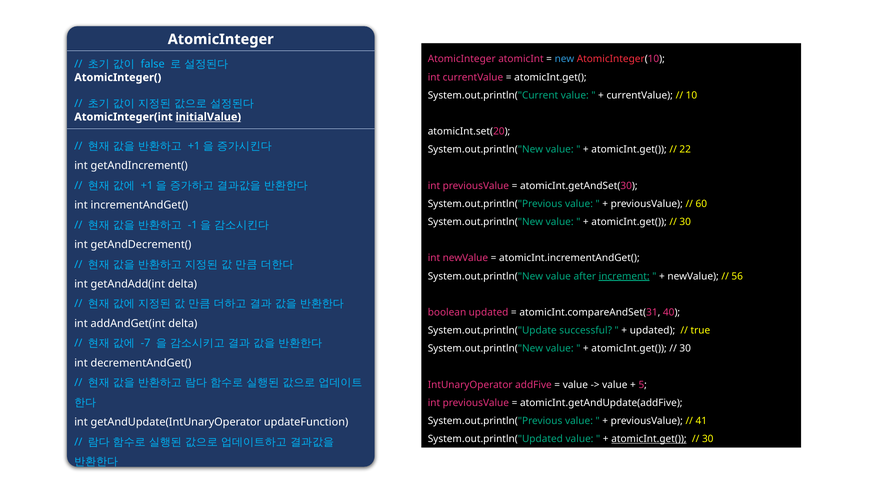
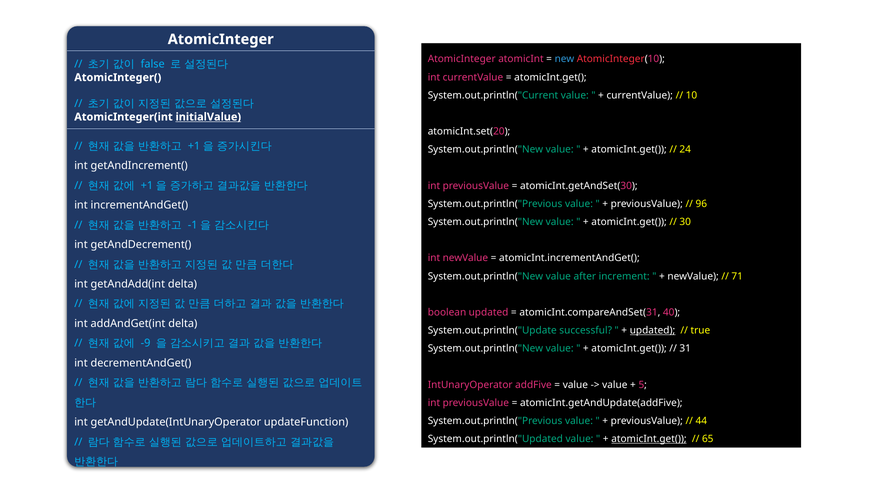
22: 22 -> 24
60: 60 -> 96
increment underline: present -> none
56: 56 -> 71
updated at (653, 330) underline: none -> present
-7: -7 -> -9
30 at (685, 348): 30 -> 31
41: 41 -> 44
30 at (708, 439): 30 -> 65
